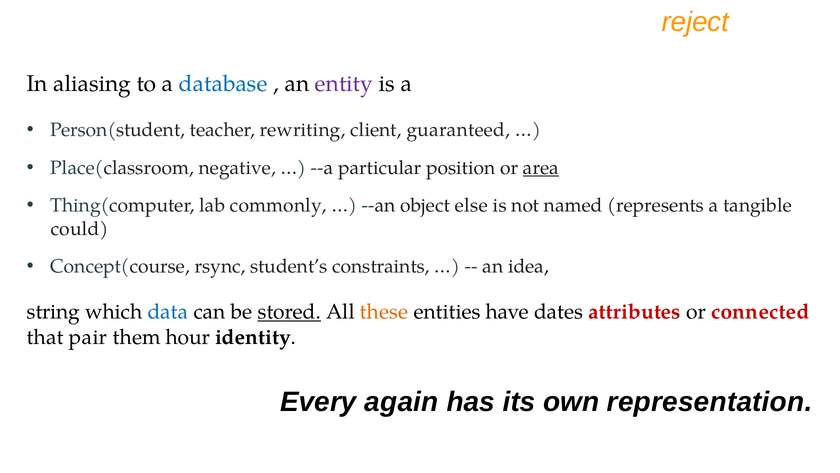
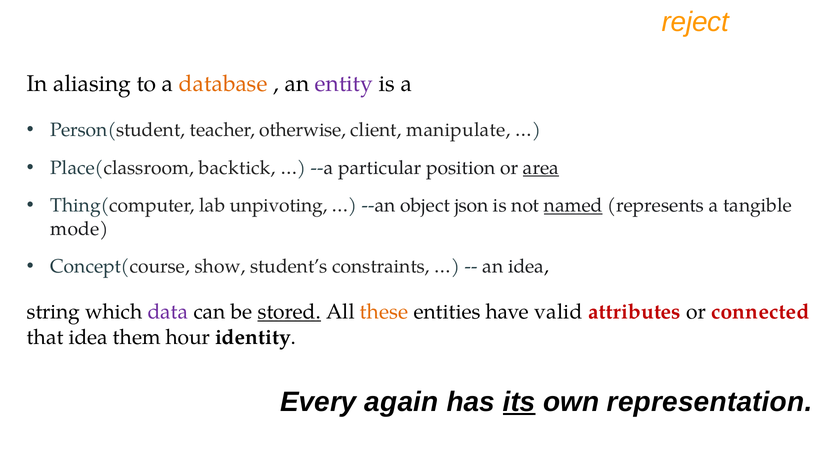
database colour: blue -> orange
rewriting: rewriting -> otherwise
guaranteed: guaranteed -> manipulate
negative: negative -> backtick
commonly: commonly -> unpivoting
else: else -> json
named underline: none -> present
could: could -> mode
rsync: rsync -> show
data colour: blue -> purple
dates: dates -> valid
that pair: pair -> idea
its underline: none -> present
